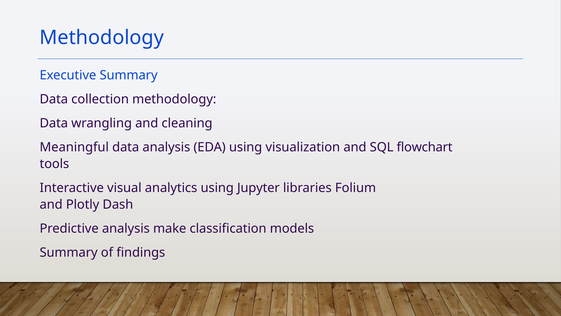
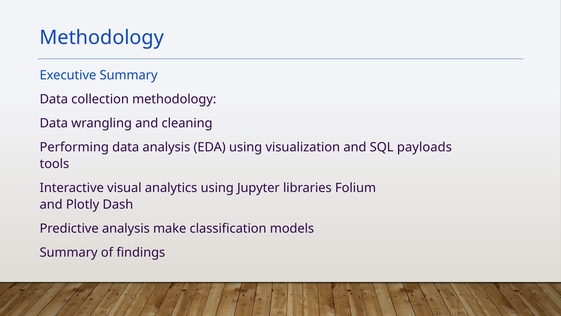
Meaningful: Meaningful -> Performing
flowchart: flowchart -> payloads
